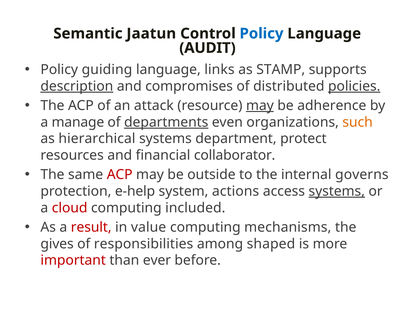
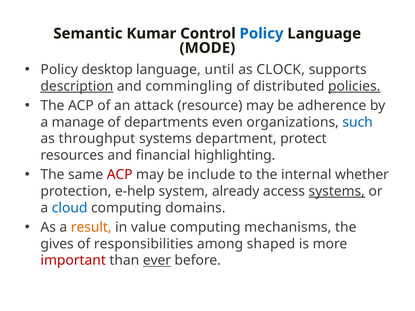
Jaatun: Jaatun -> Kumar
AUDIT: AUDIT -> MODE
guiding: guiding -> desktop
links: links -> until
STAMP: STAMP -> CLOCK
compromises: compromises -> commingling
may at (260, 106) underline: present -> none
departments underline: present -> none
such colour: orange -> blue
hierarchical: hierarchical -> throughput
collaborator: collaborator -> highlighting
outside: outside -> include
governs: governs -> whether
actions: actions -> already
cloud colour: red -> blue
included: included -> domains
result colour: red -> orange
ever underline: none -> present
